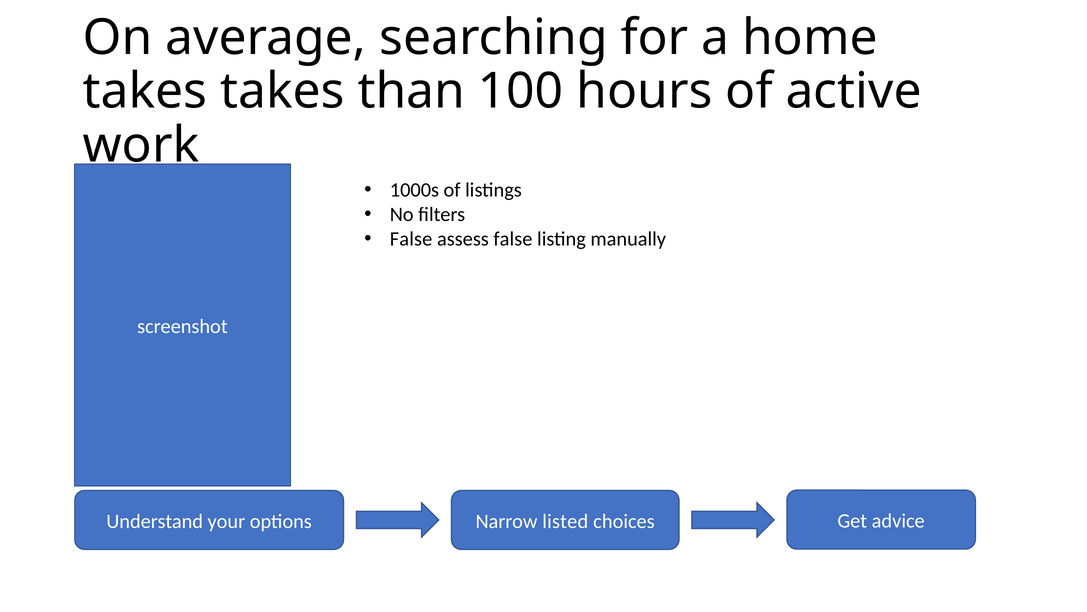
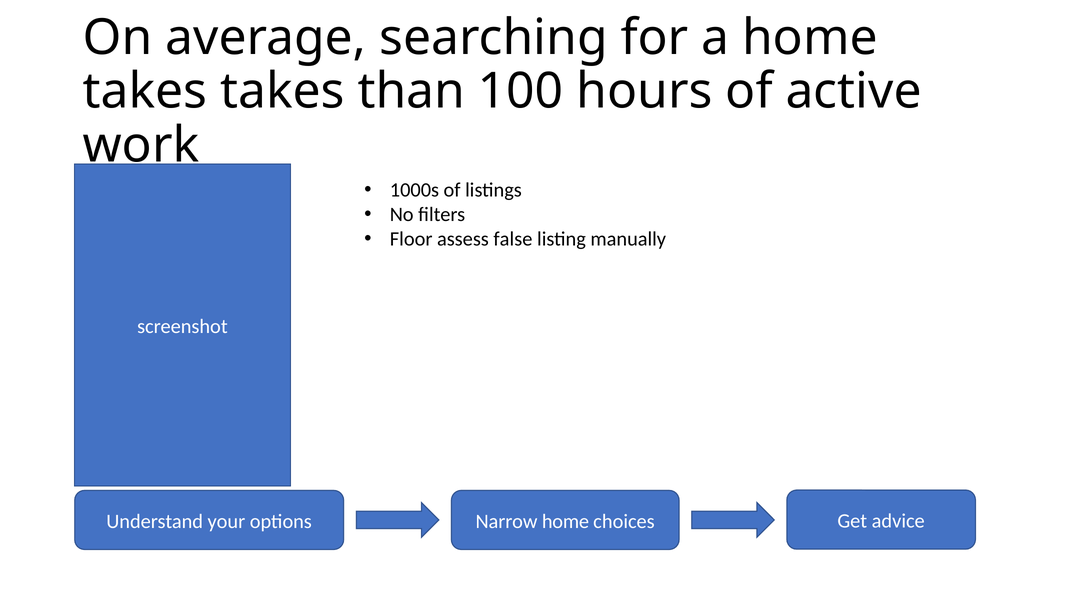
False at (411, 239): False -> Floor
Narrow listed: listed -> home
